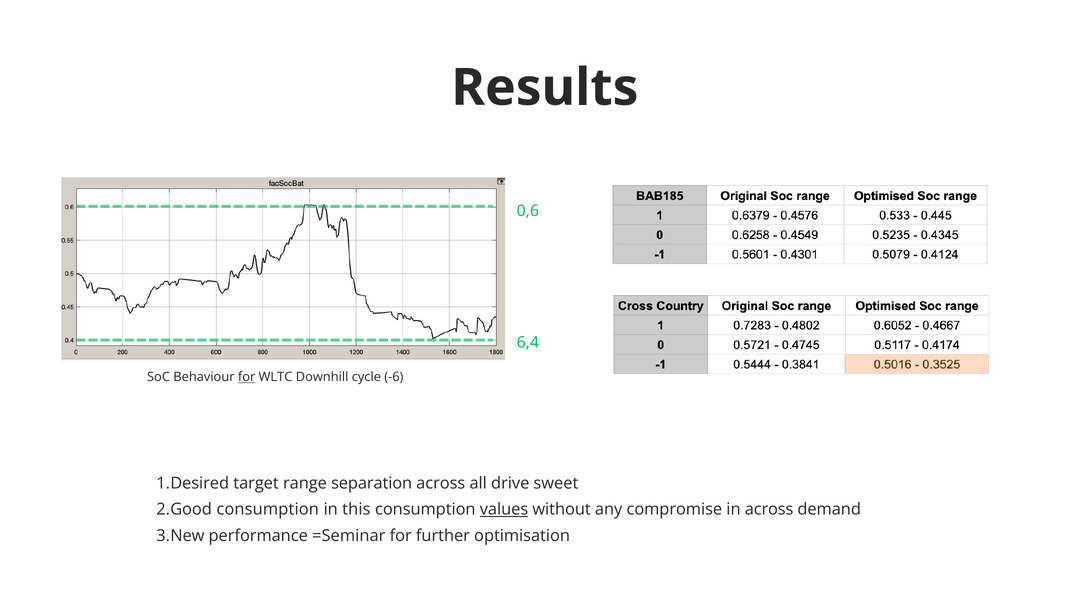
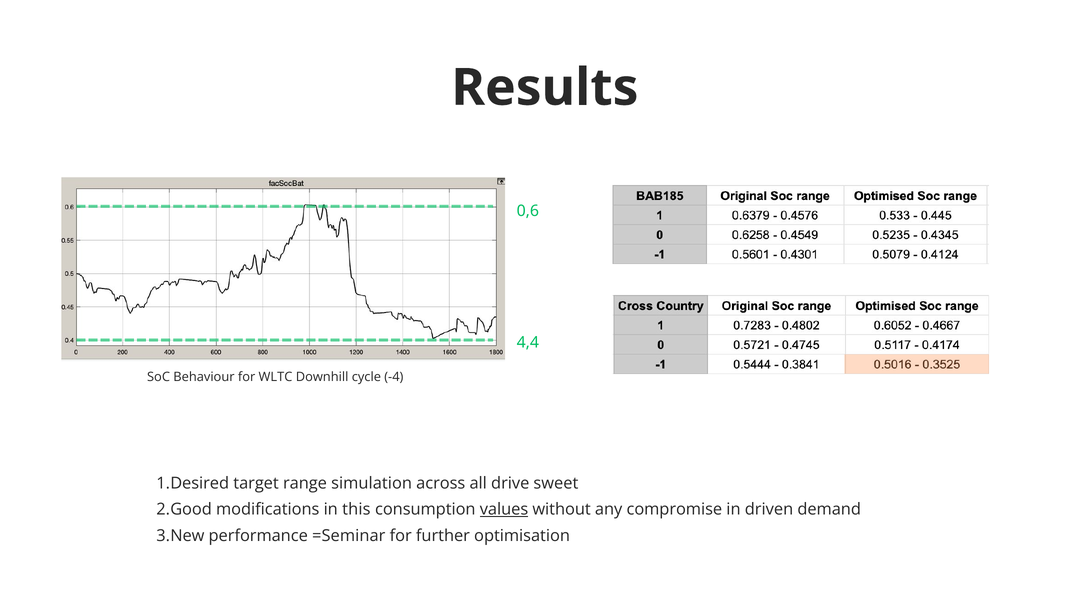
6,4: 6,4 -> 4,4
for at (247, 377) underline: present -> none
-6: -6 -> -4
separation: separation -> simulation
consumption at (268, 510): consumption -> modifications
in across: across -> driven
